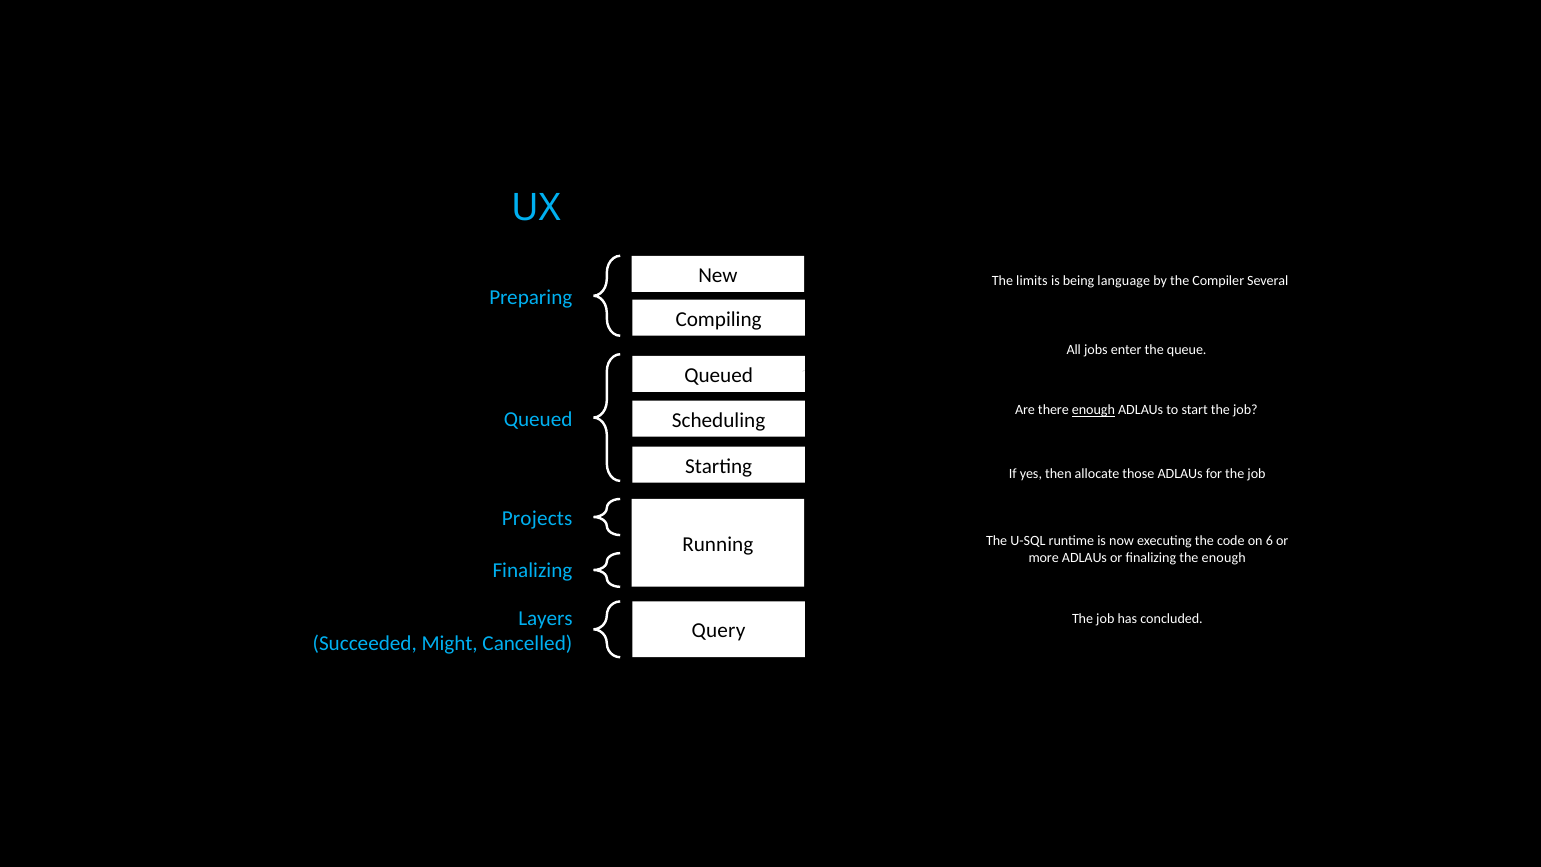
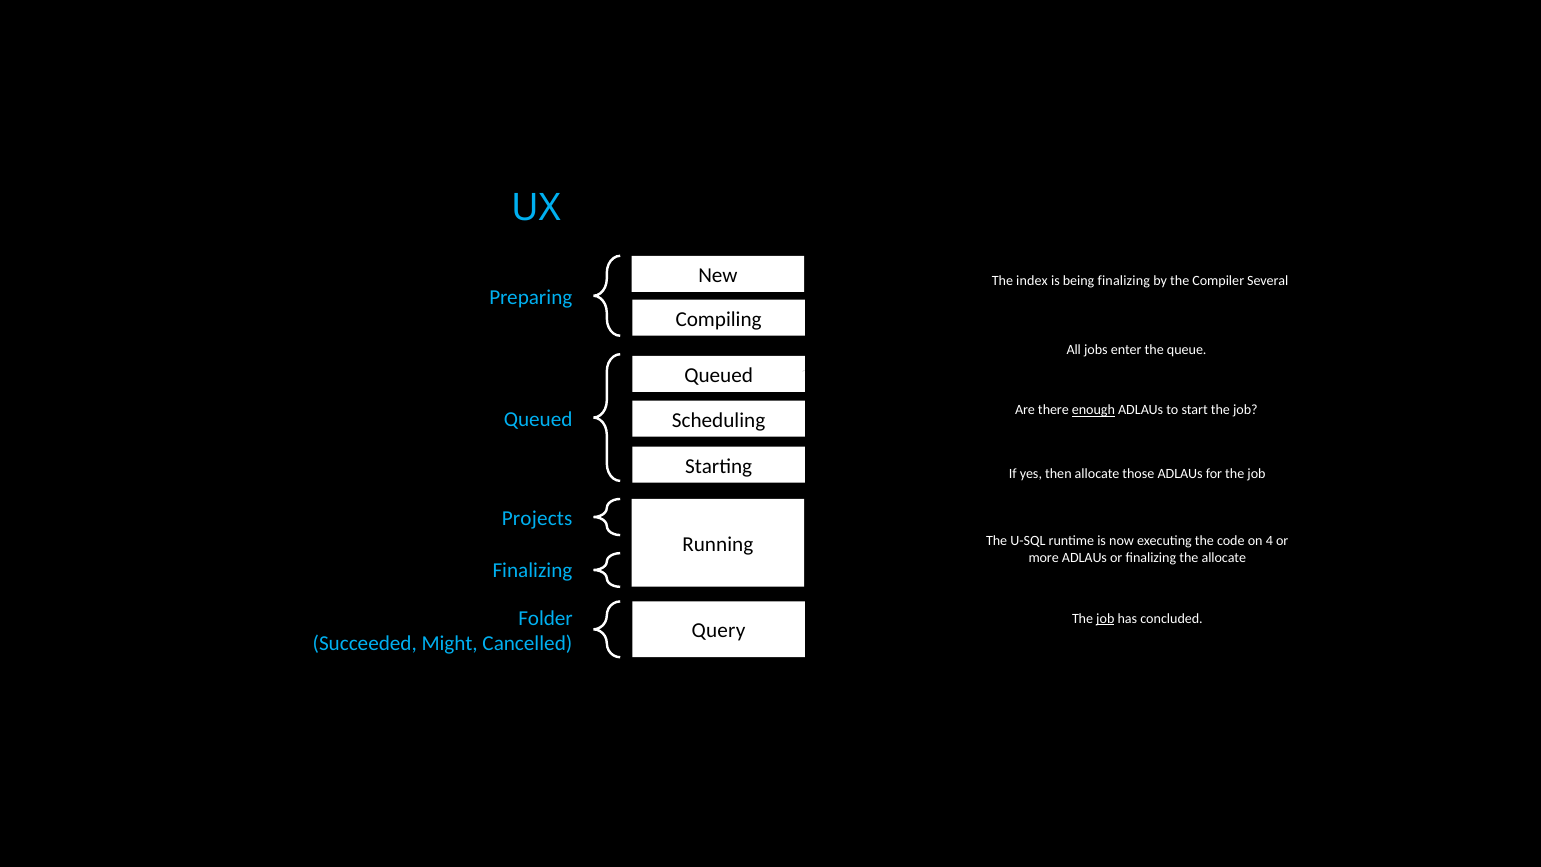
limits: limits -> index
being language: language -> finalizing
6: 6 -> 4
the enough: enough -> allocate
Layers: Layers -> Folder
job at (1105, 618) underline: none -> present
